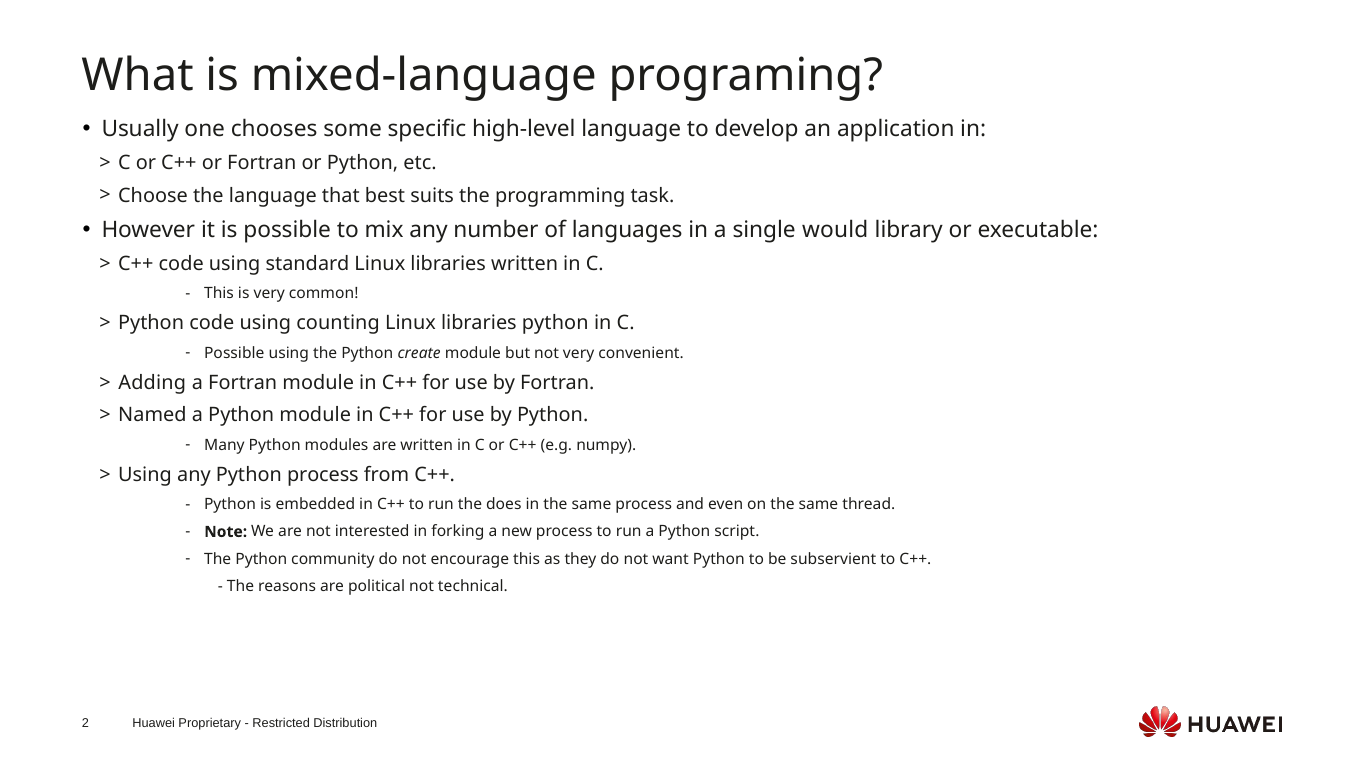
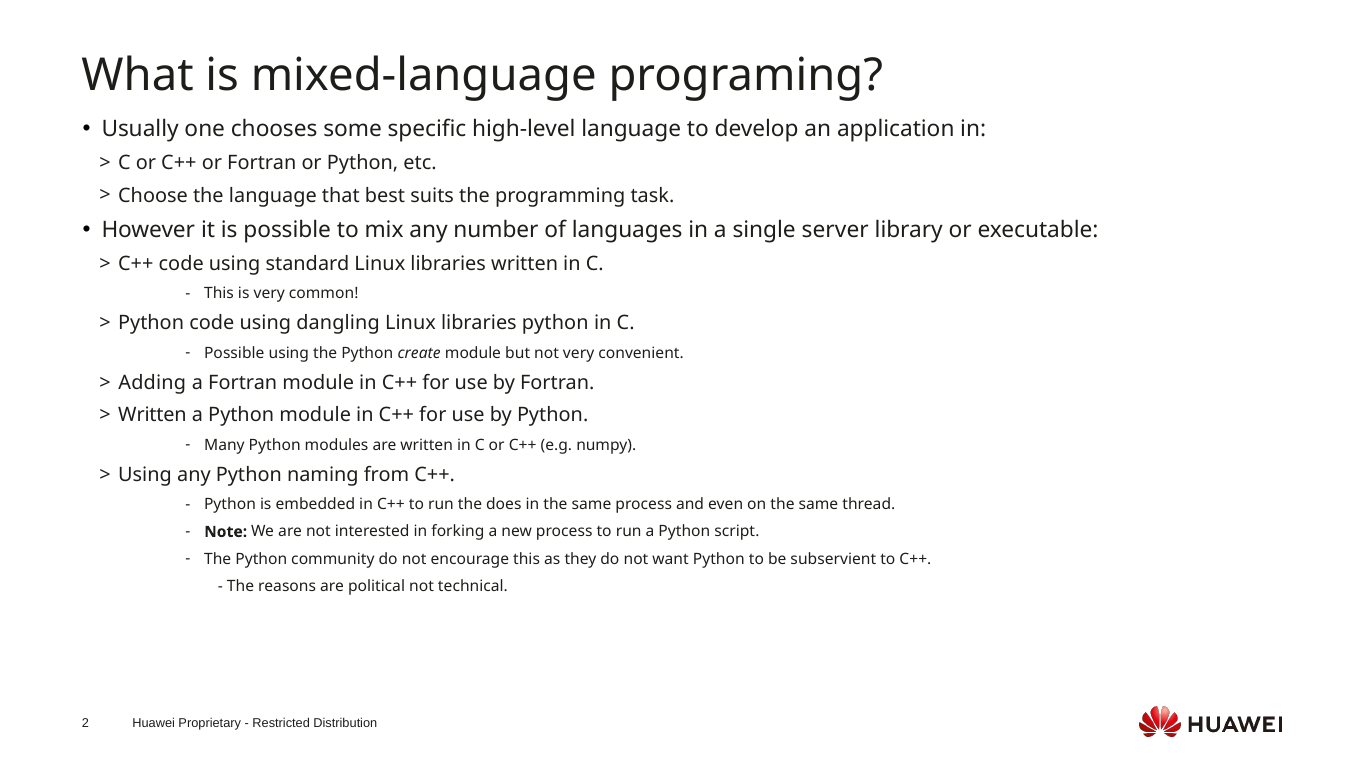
would: would -> server
counting: counting -> dangling
Named at (152, 416): Named -> Written
Python process: process -> naming
